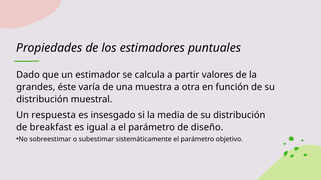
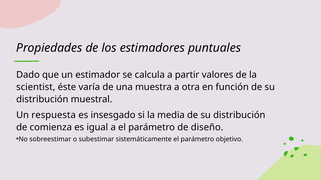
grandes: grandes -> scientist
breakfast: breakfast -> comienza
